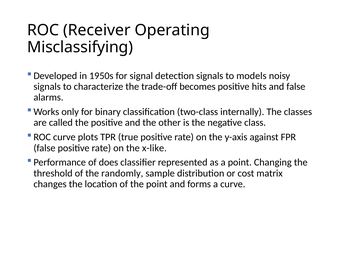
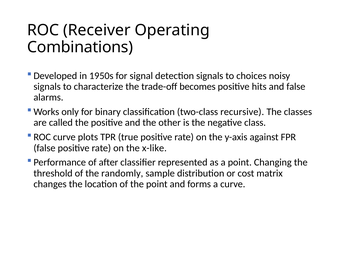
Misclassifying: Misclassifying -> Combinations
models: models -> choices
internally: internally -> recursive
does: does -> after
